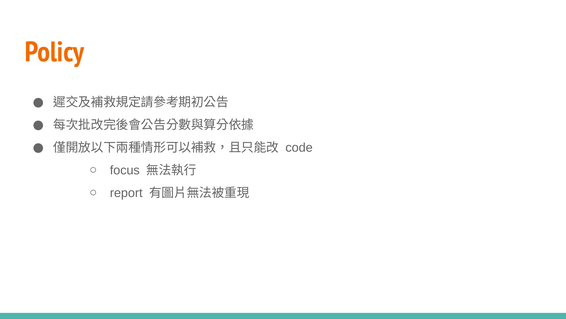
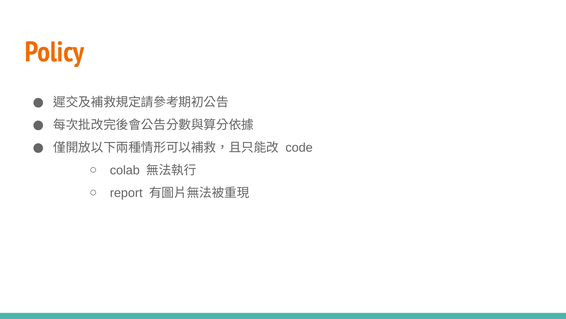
focus: focus -> colab
